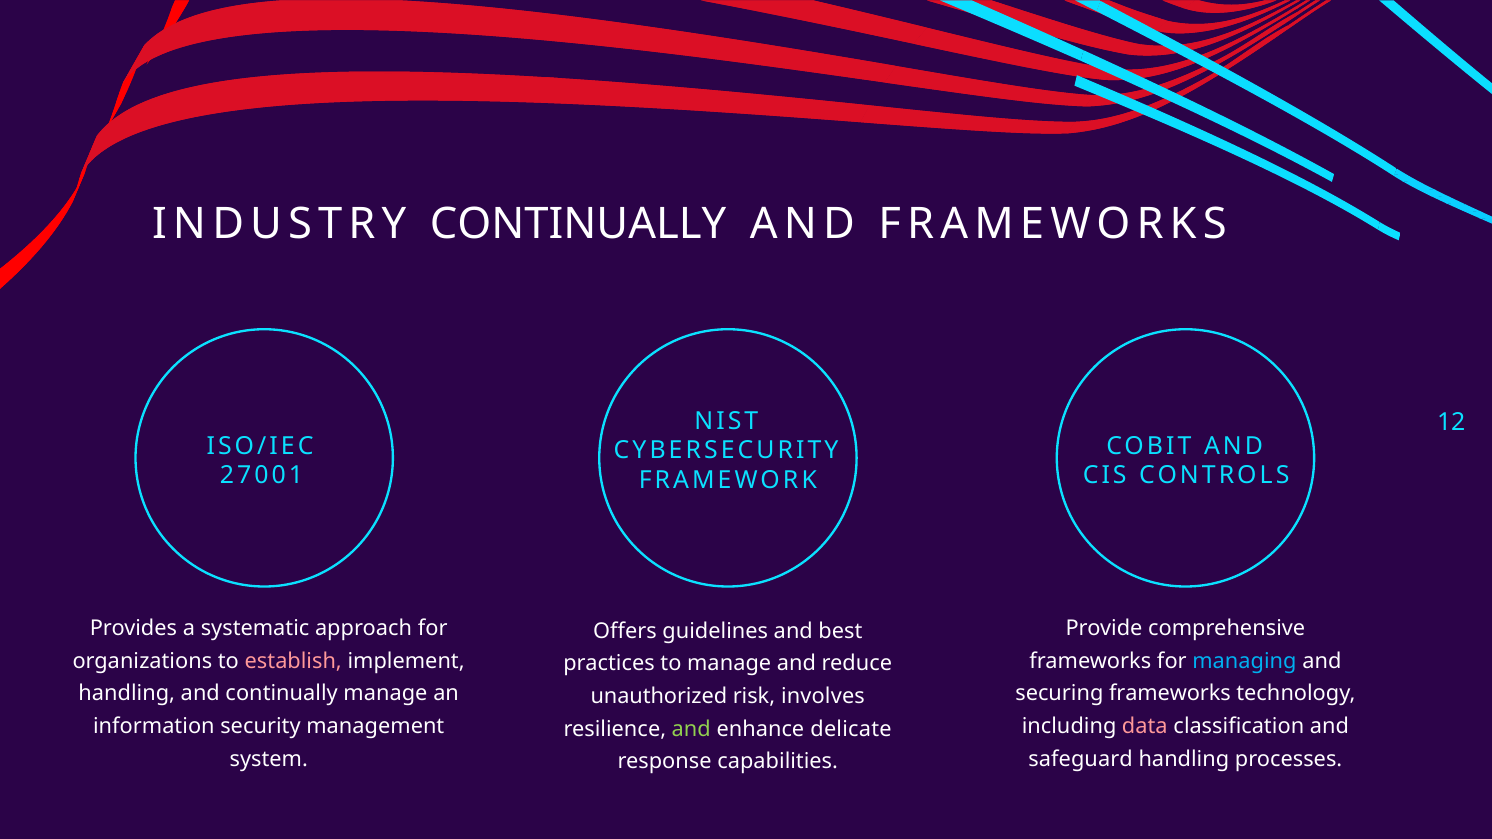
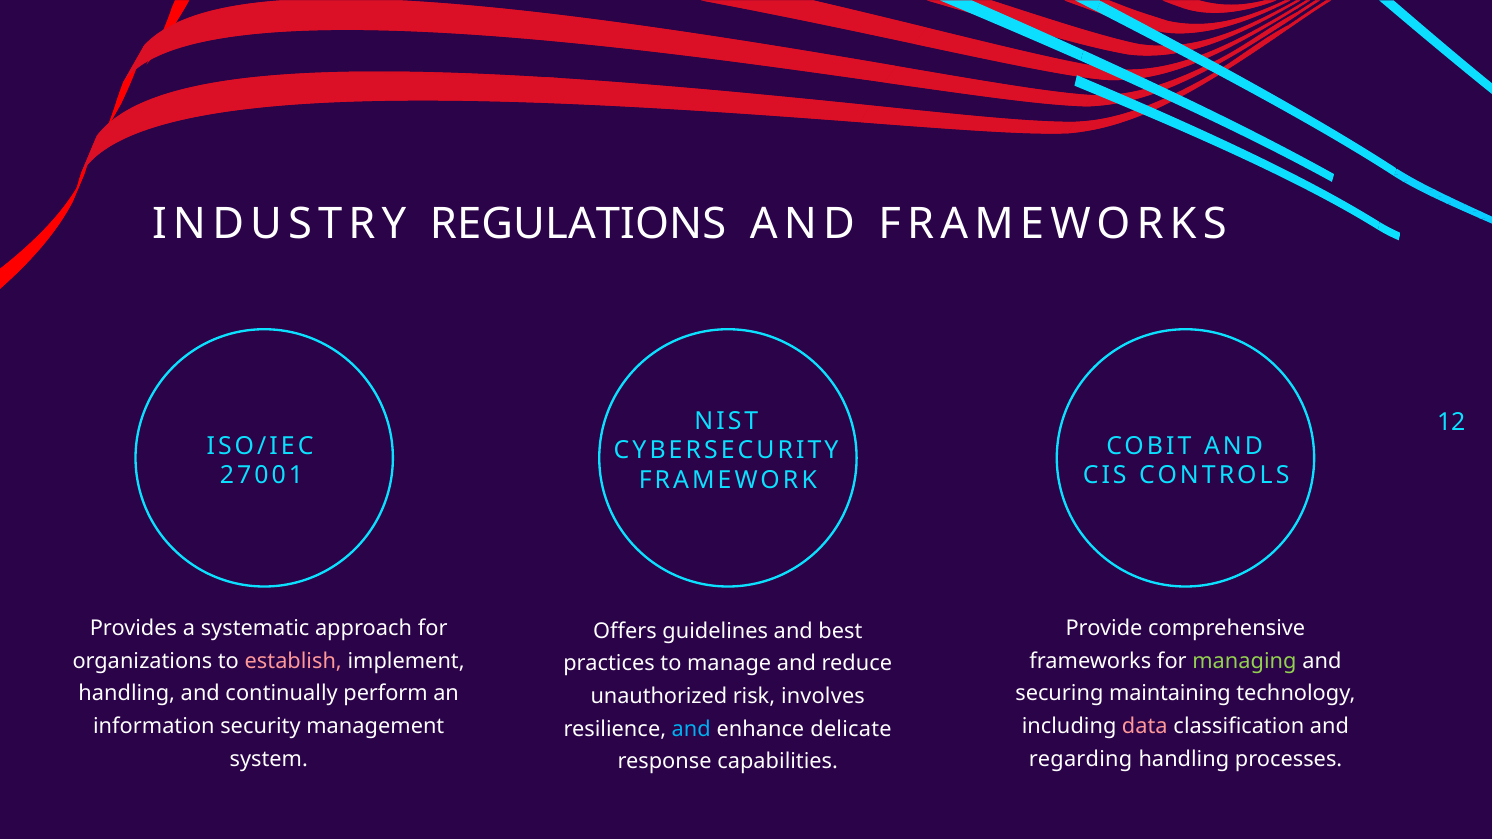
INDUSTRY CONTINUALLY: CONTINUALLY -> REGULATIONS
managing colour: light blue -> light green
continually manage: manage -> perform
securing frameworks: frameworks -> maintaining
and at (691, 729) colour: light green -> light blue
safeguard: safeguard -> regarding
